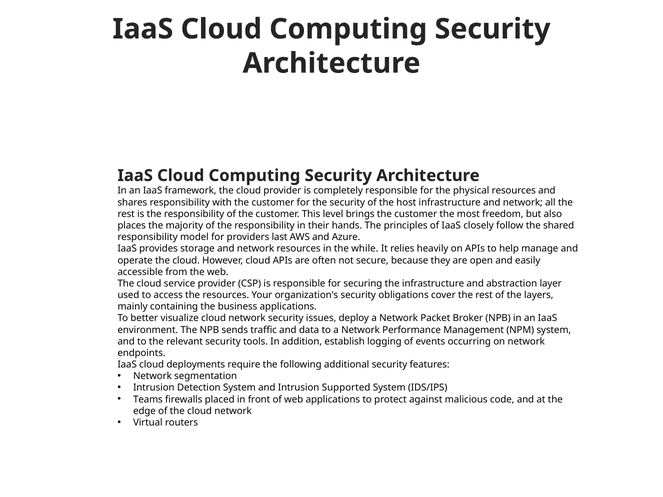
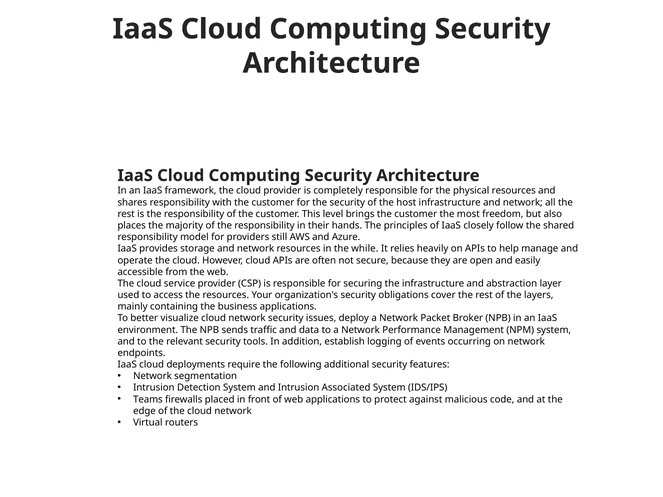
last: last -> still
Supported: Supported -> Associated
